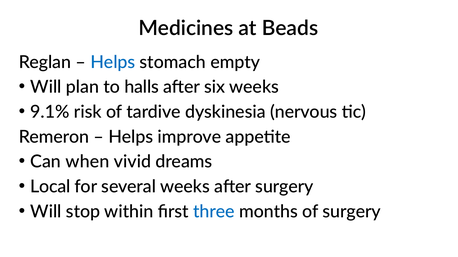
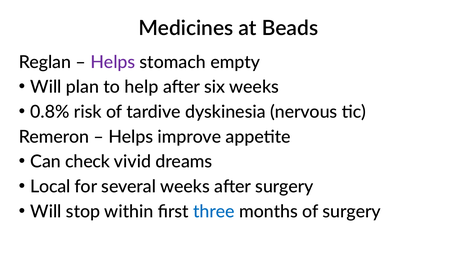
Helps at (113, 62) colour: blue -> purple
halls: halls -> help
9.1%: 9.1% -> 0.8%
when: when -> check
